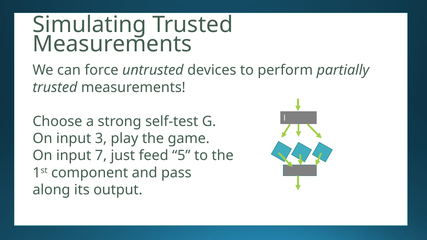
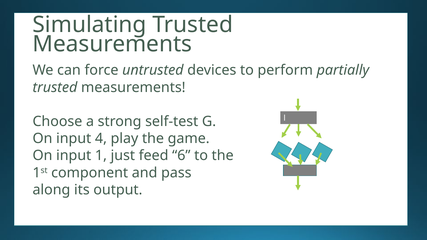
3: 3 -> 4
7: 7 -> 1
5: 5 -> 6
